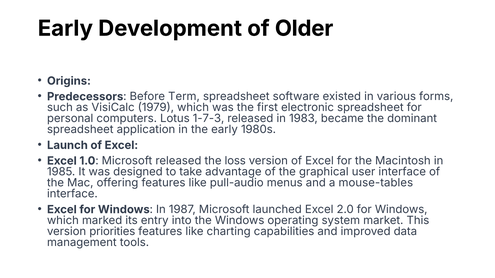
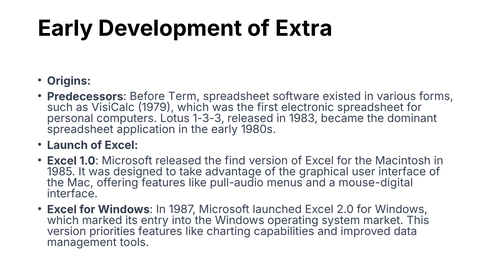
Older: Older -> Extra
1-7-3: 1-7-3 -> 1-3-3
loss: loss -> find
mouse-tables: mouse-tables -> mouse-digital
